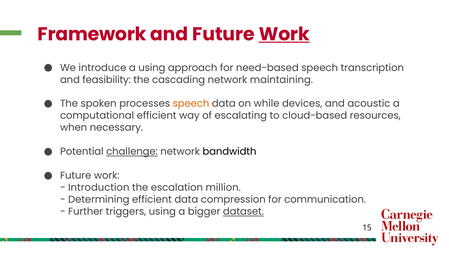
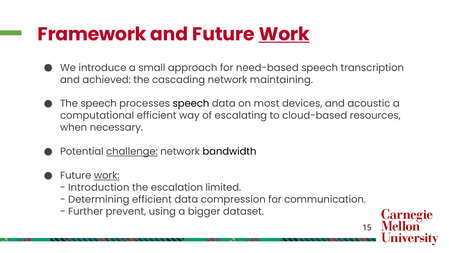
a using: using -> small
feasibility: feasibility -> achieved
The spoken: spoken -> speech
speech at (191, 104) colour: orange -> black
while: while -> most
work at (107, 175) underline: none -> present
million: million -> limited
triggers: triggers -> prevent
dataset underline: present -> none
